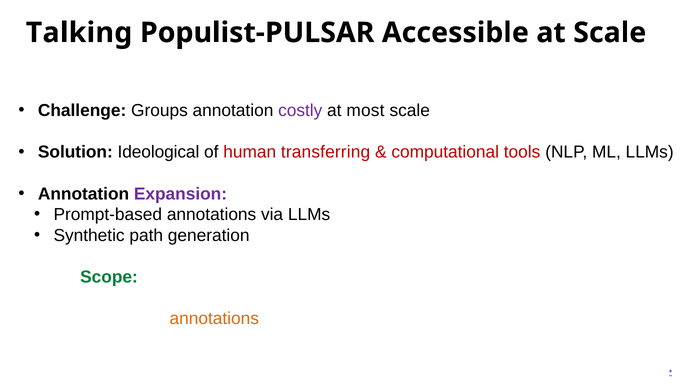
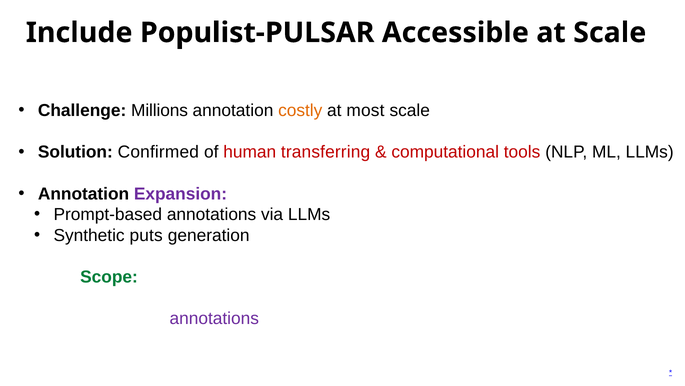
Talking: Talking -> Include
Groups: Groups -> Millions
costly colour: purple -> orange
Ideological: Ideological -> Confirmed
path: path -> puts
annotations at (214, 318) colour: orange -> purple
